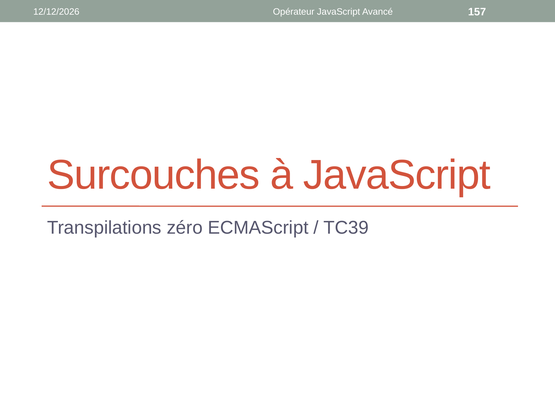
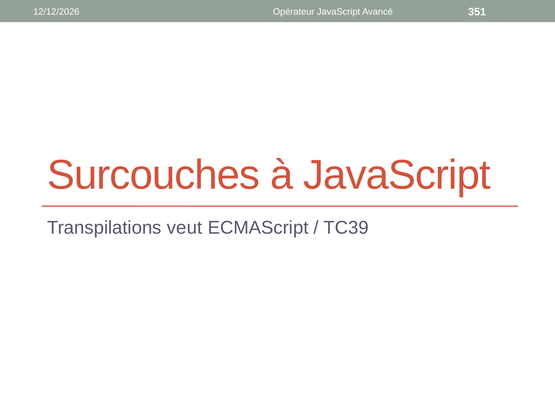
157: 157 -> 351
zéro: zéro -> veut
